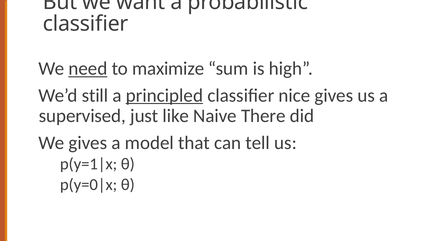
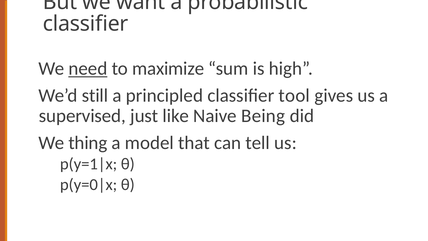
principled underline: present -> none
nice: nice -> tool
There: There -> Being
We gives: gives -> thing
